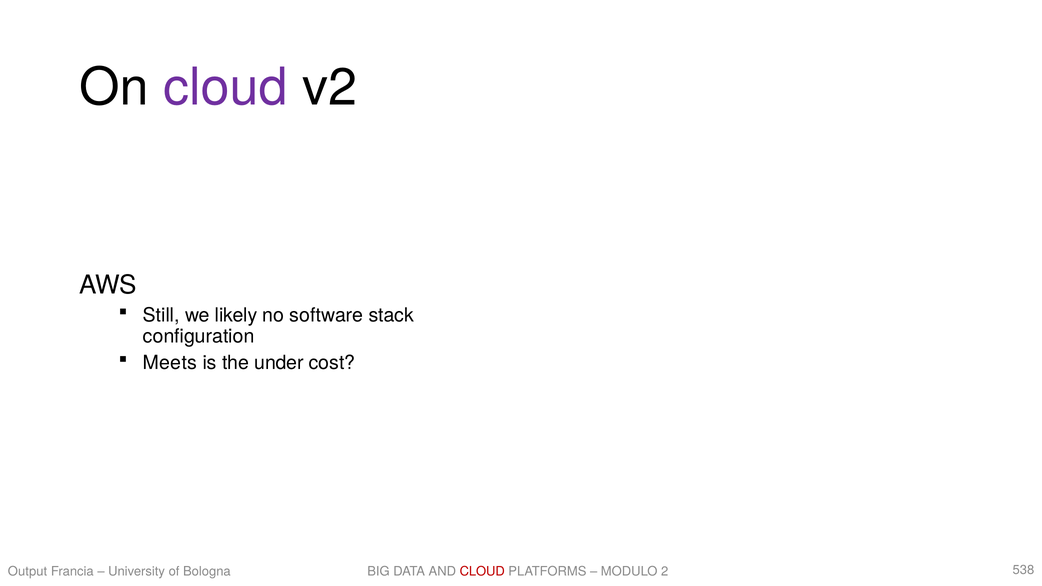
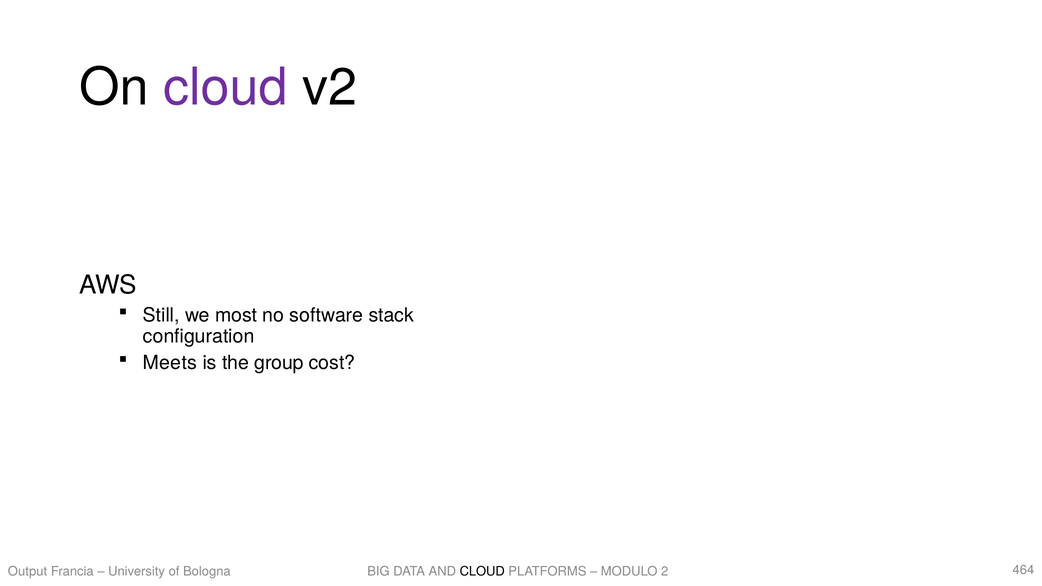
likely: likely -> most
under: under -> group
CLOUD at (482, 571) colour: red -> black
538: 538 -> 464
